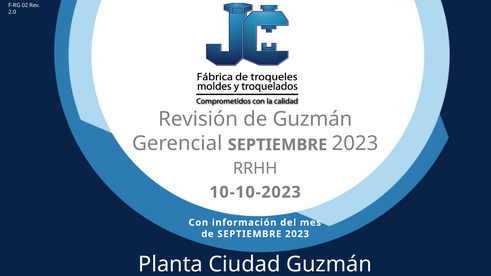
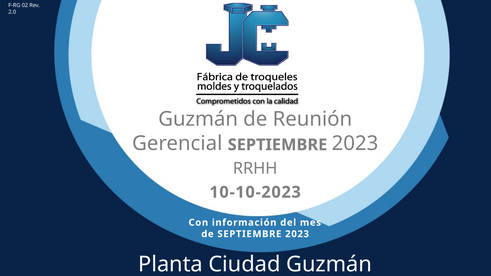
Revisión at (198, 119): Revisión -> Guzmán
de Guzmán: Guzmán -> Reunión
